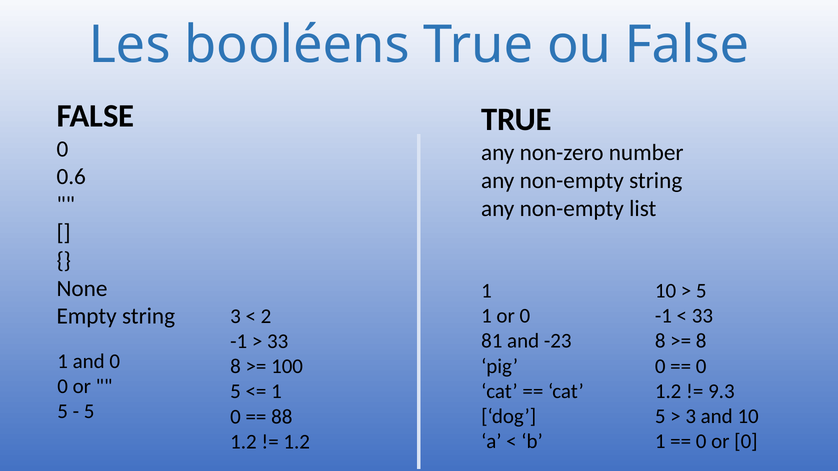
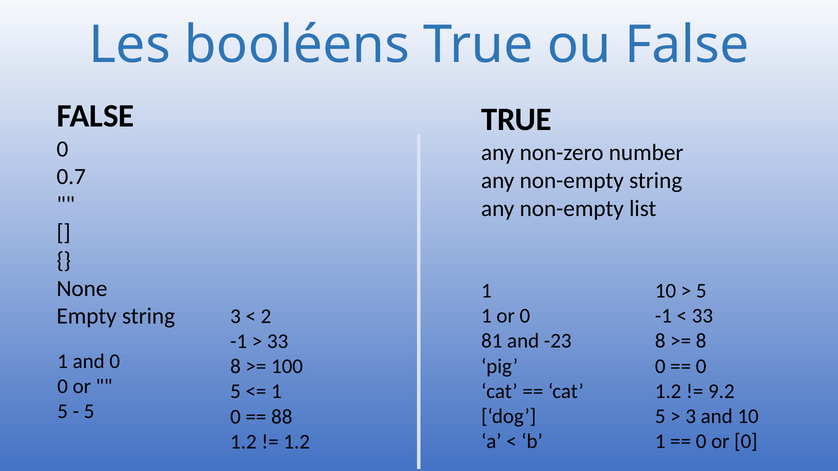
0.6: 0.6 -> 0.7
9.3: 9.3 -> 9.2
